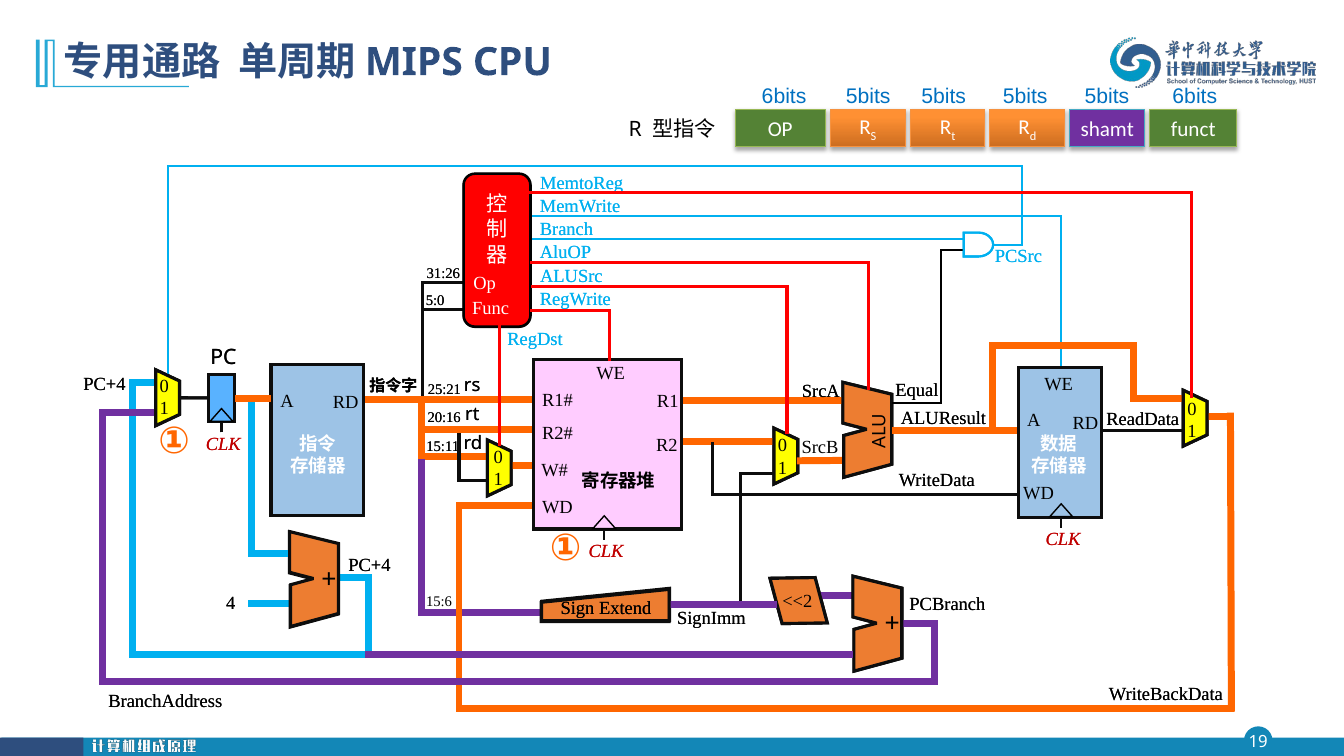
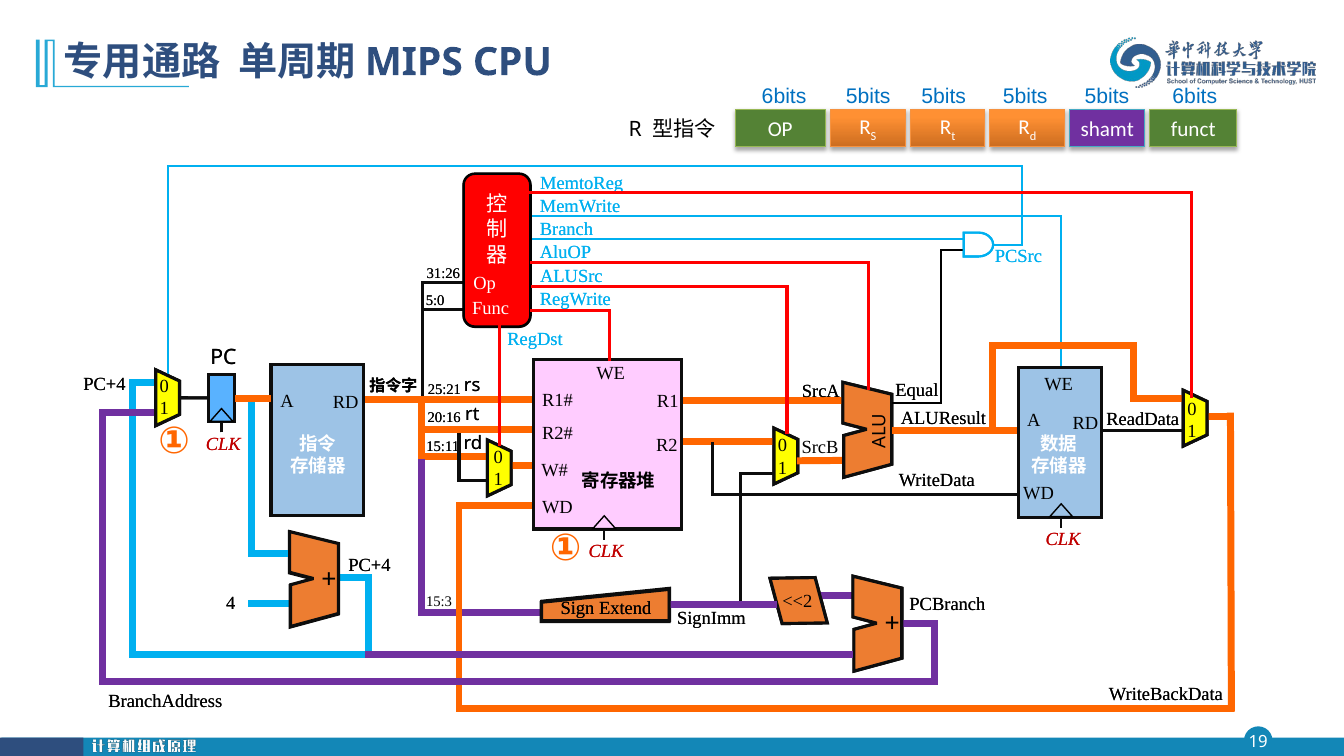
15:6: 15:6 -> 15:3
